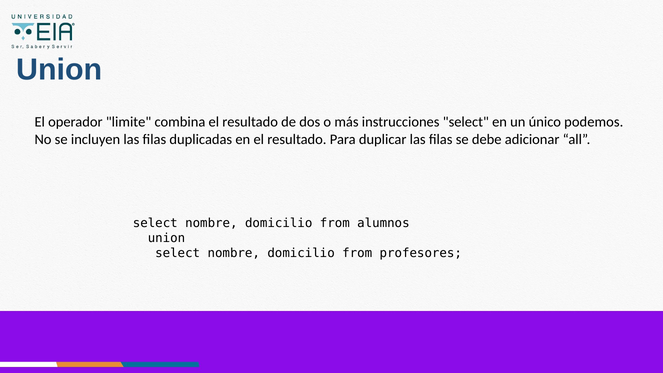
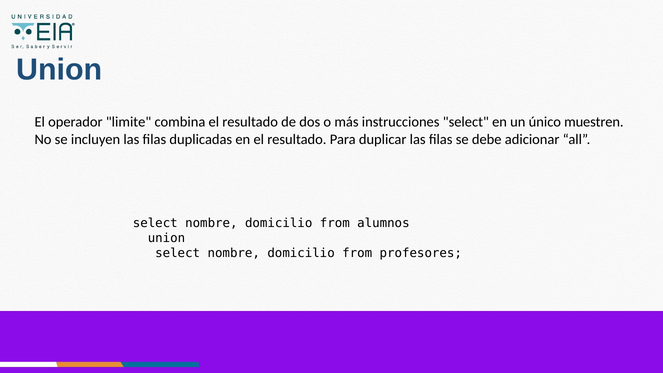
podemos: podemos -> muestren
